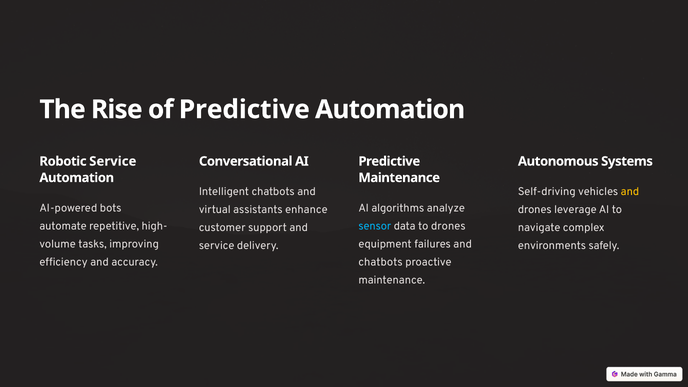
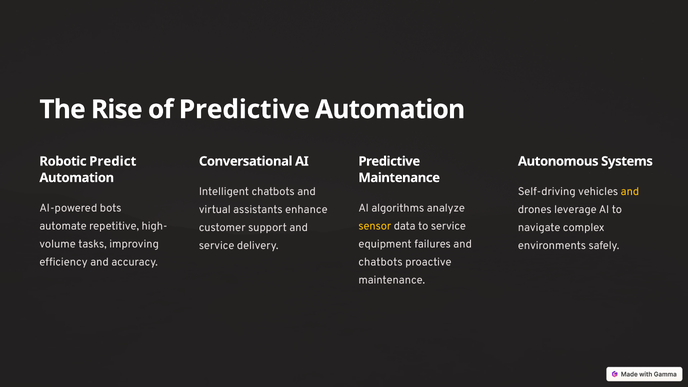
Robotic Service: Service -> Predict
sensor colour: light blue -> yellow
to drones: drones -> service
